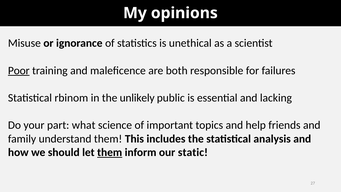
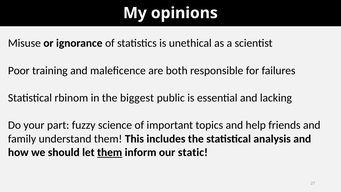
Poor underline: present -> none
unlikely: unlikely -> biggest
what: what -> fuzzy
